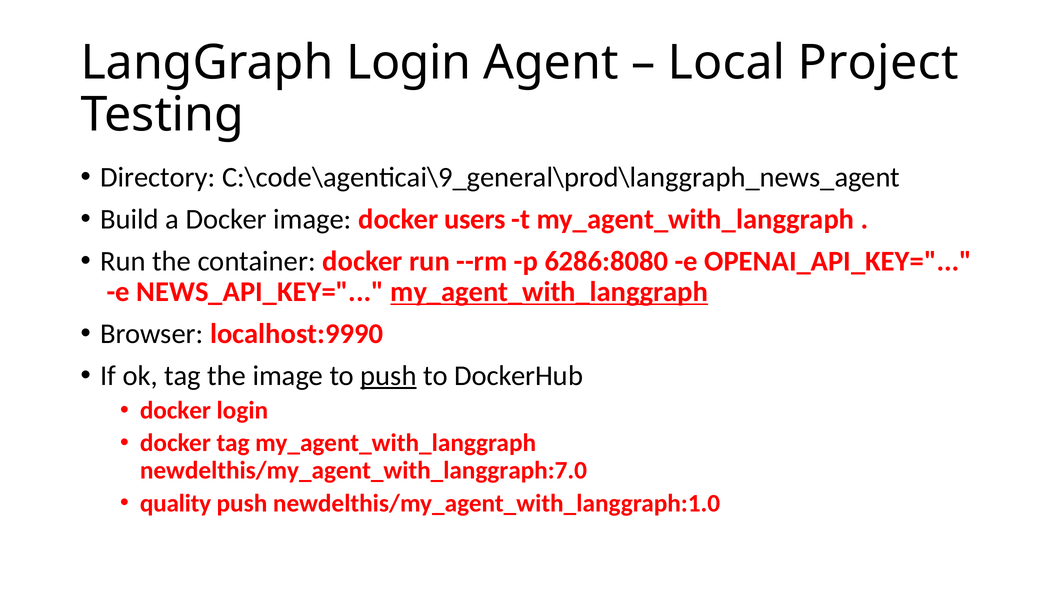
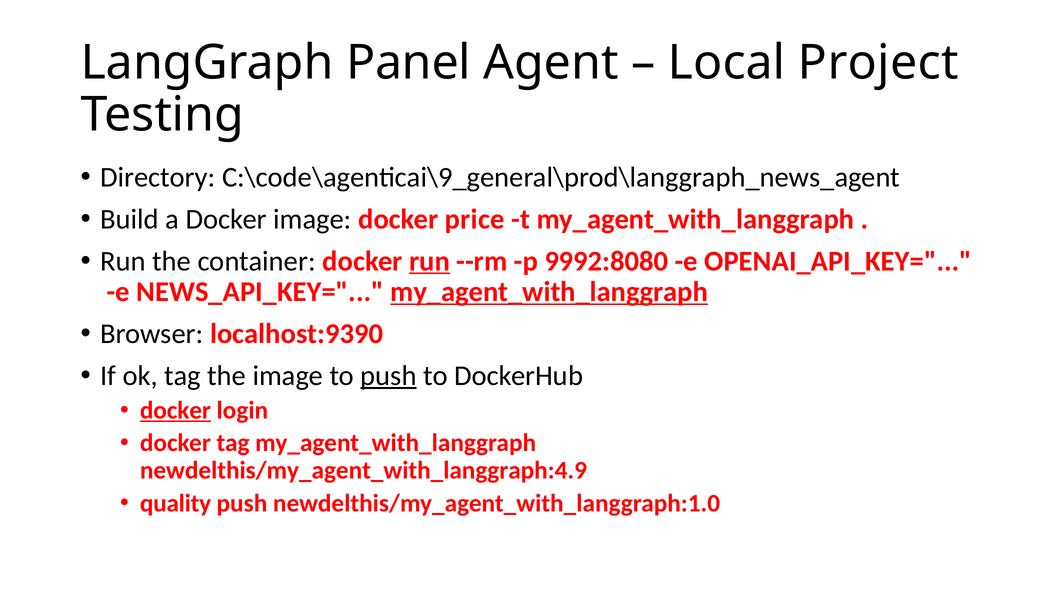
LangGraph Login: Login -> Panel
users: users -> price
run at (430, 261) underline: none -> present
6286:8080: 6286:8080 -> 9992:8080
localhost:9990: localhost:9990 -> localhost:9390
docker at (175, 410) underline: none -> present
newdelthis/my_agent_with_langgraph:7.0: newdelthis/my_agent_with_langgraph:7.0 -> newdelthis/my_agent_with_langgraph:4.9
